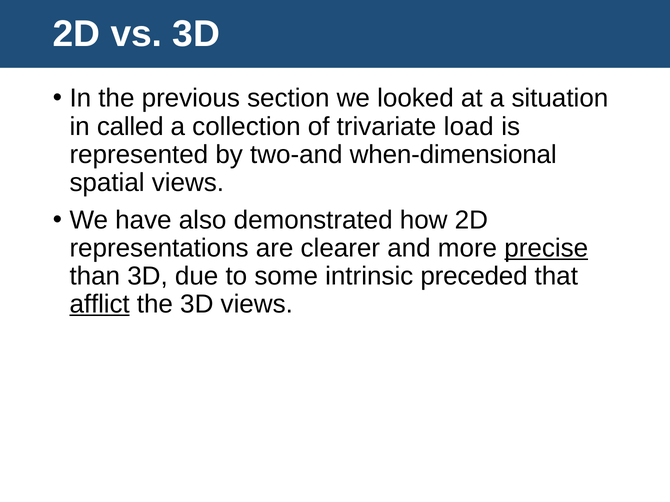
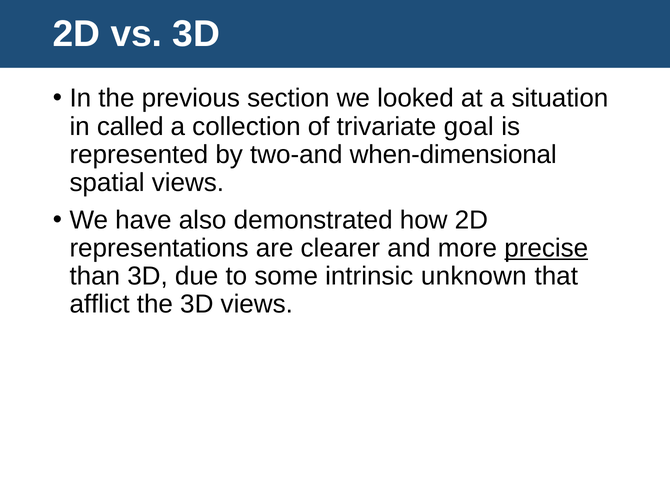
load: load -> goal
preceded: preceded -> unknown
afflict underline: present -> none
